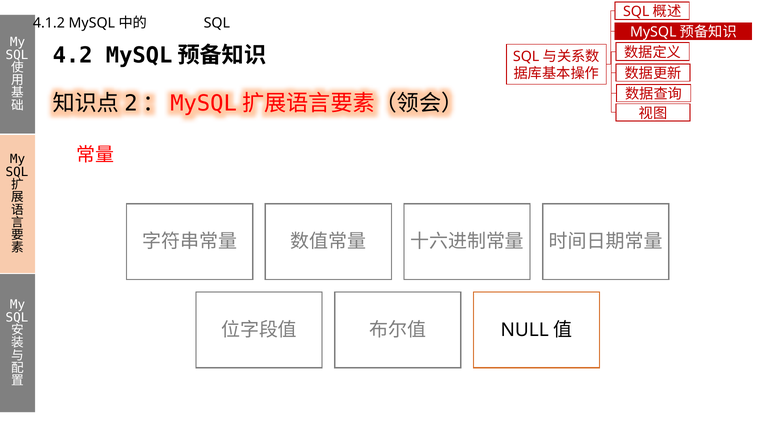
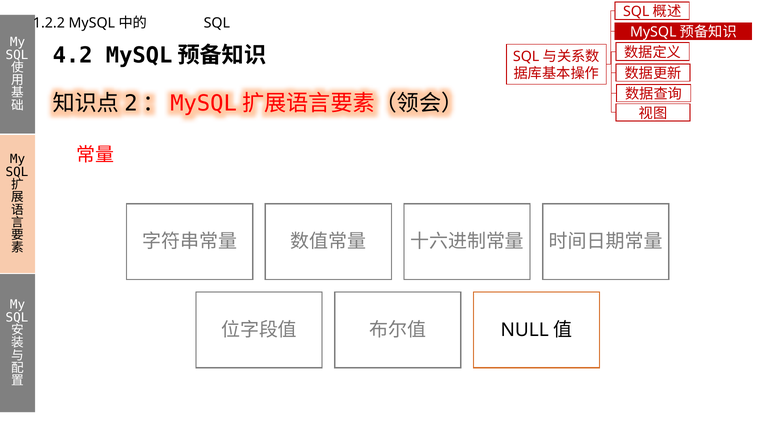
4.1.2: 4.1.2 -> 1.2.2
